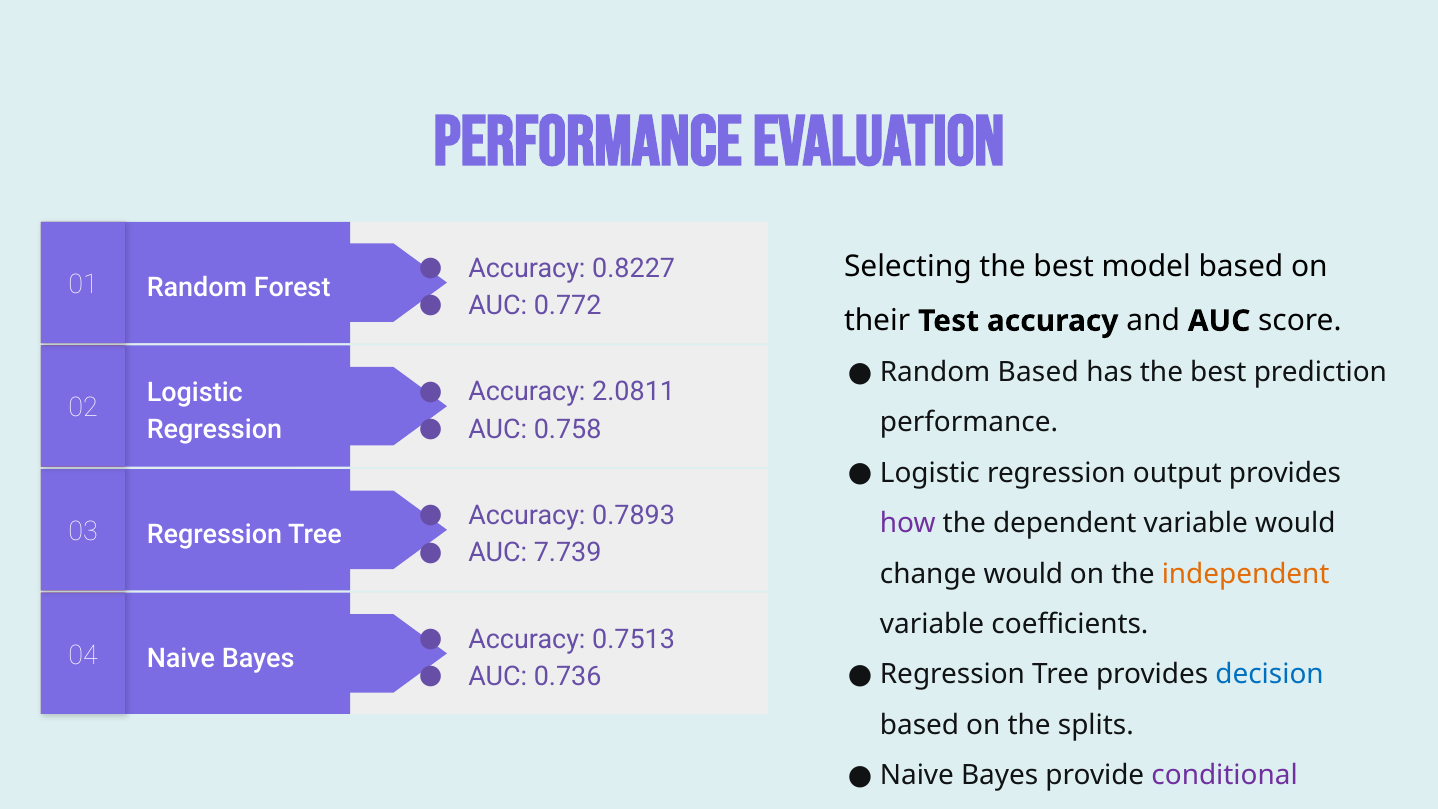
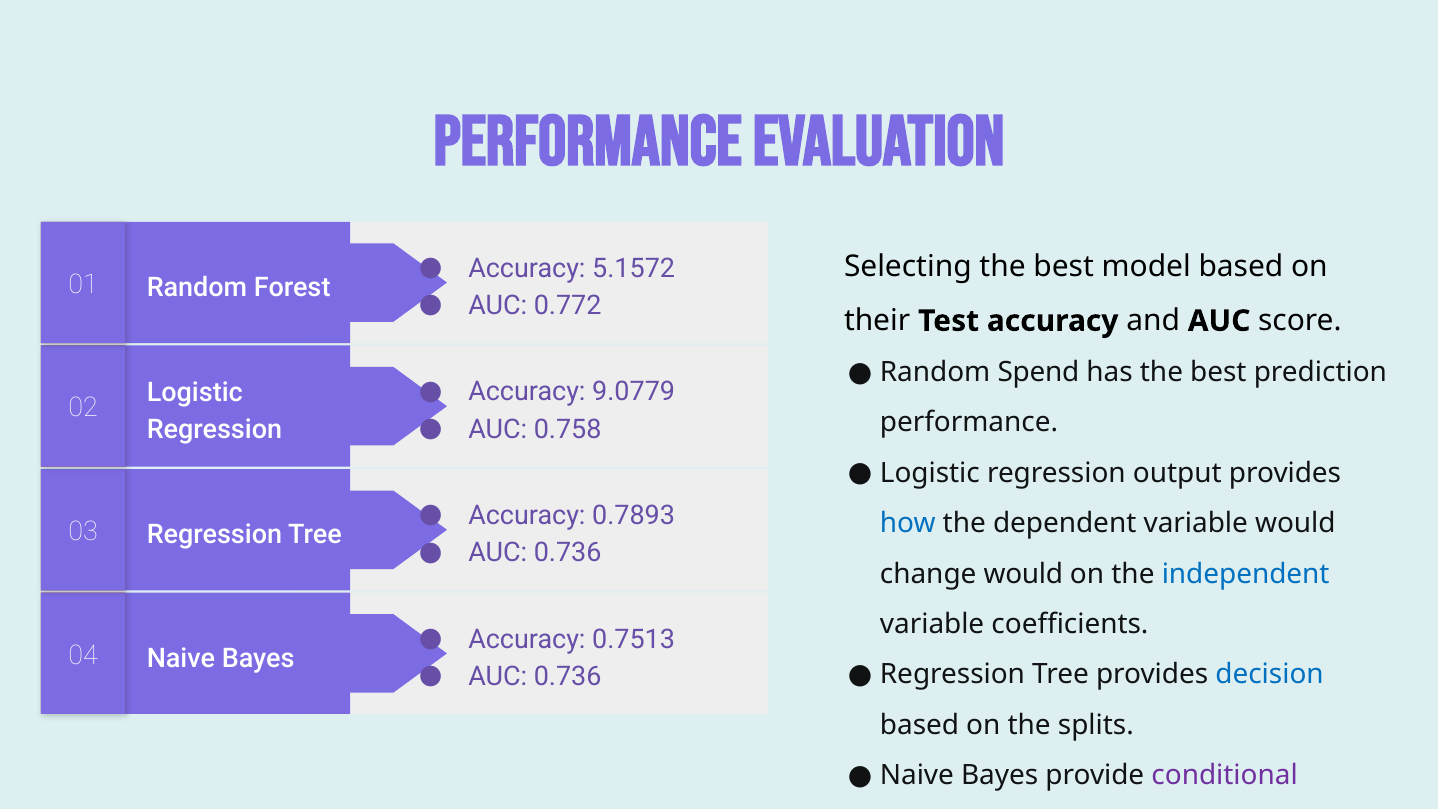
0.8227: 0.8227 -> 5.1572
Random Based: Based -> Spend
2.0811: 2.0811 -> 9.0779
how colour: purple -> blue
7.739 at (568, 553): 7.739 -> 0.736
independent colour: orange -> blue
